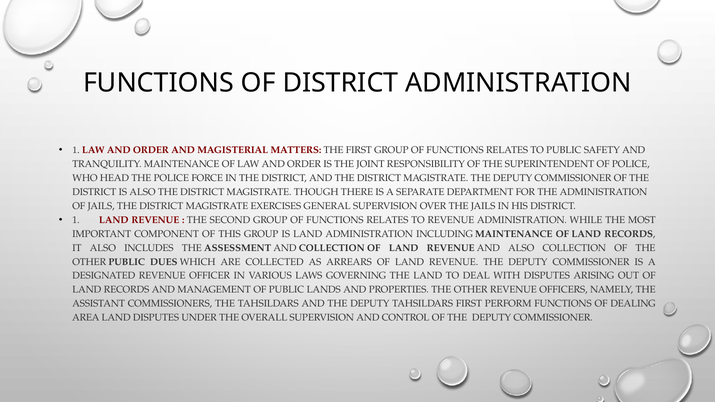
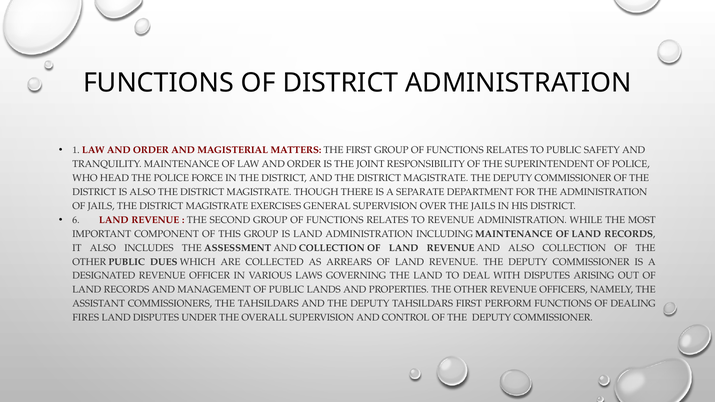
1 at (76, 220): 1 -> 6
AREA: AREA -> FIRES
